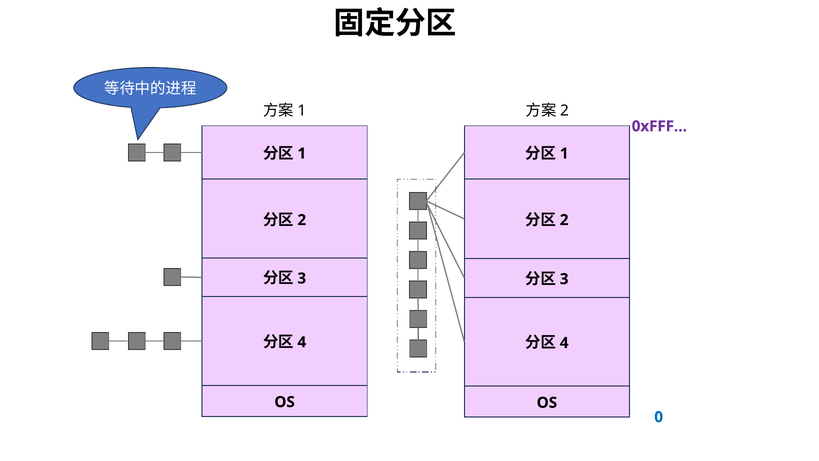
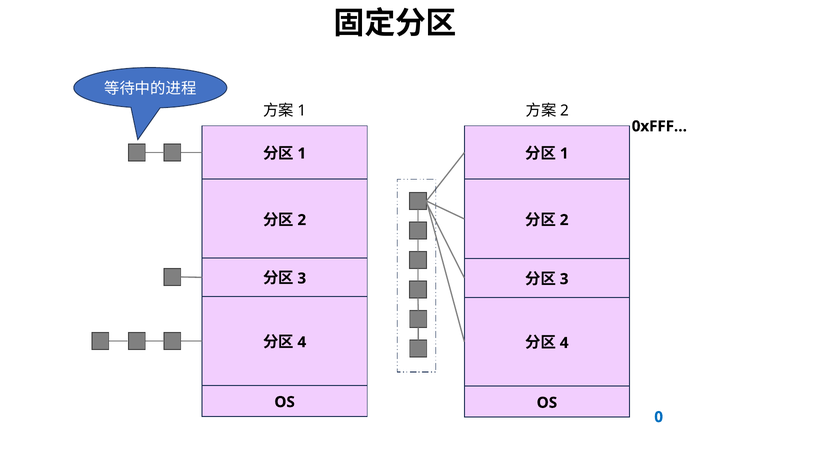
0xFFF… colour: purple -> black
